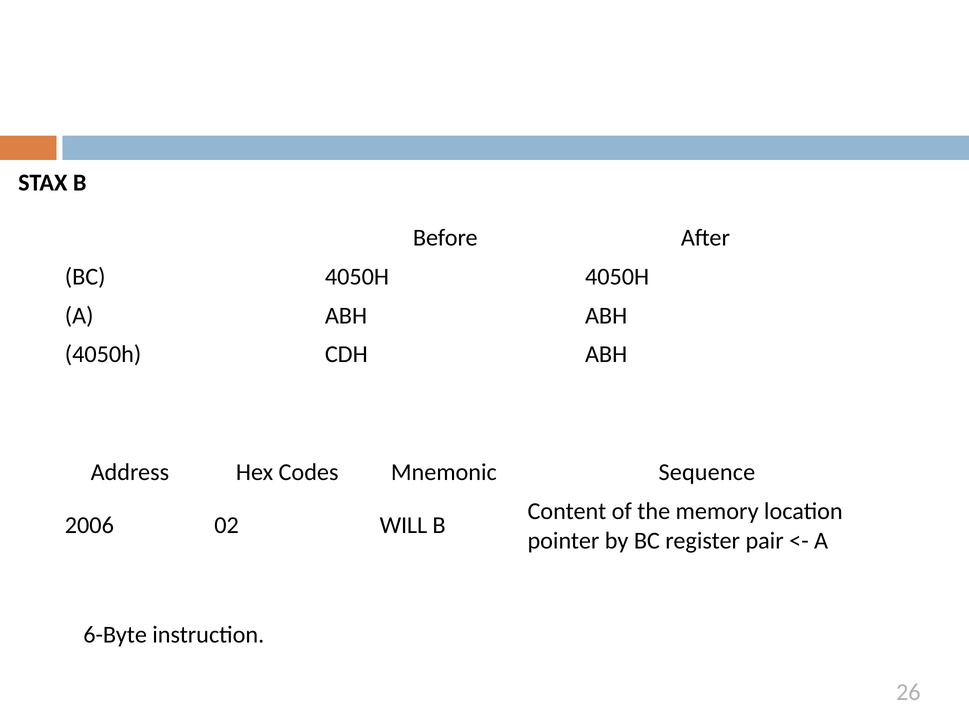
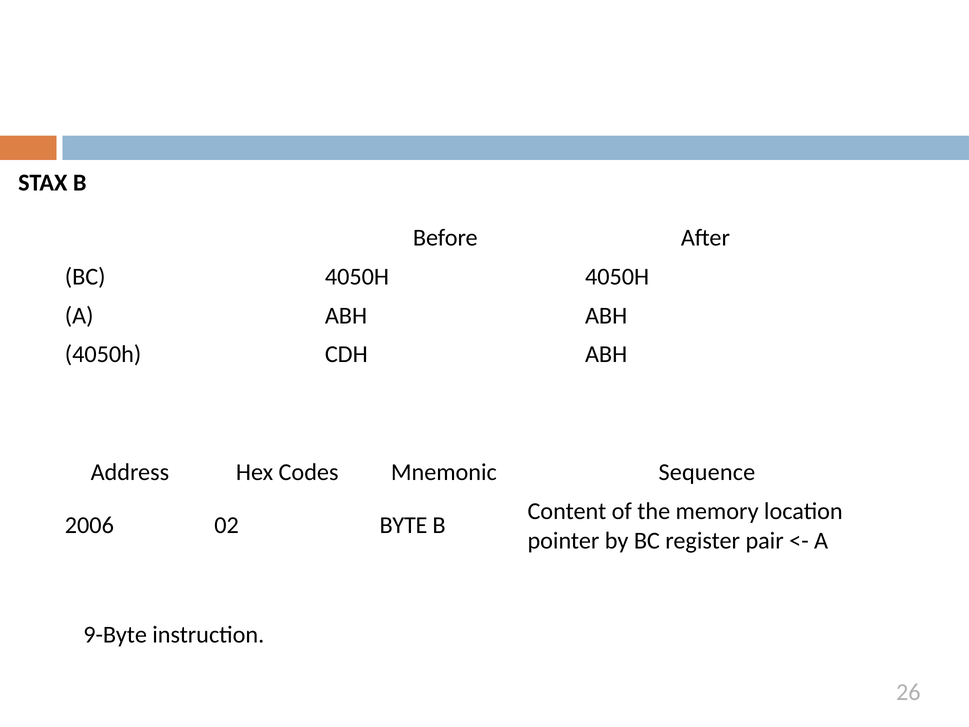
WILL: WILL -> BYTE
6-Byte: 6-Byte -> 9-Byte
